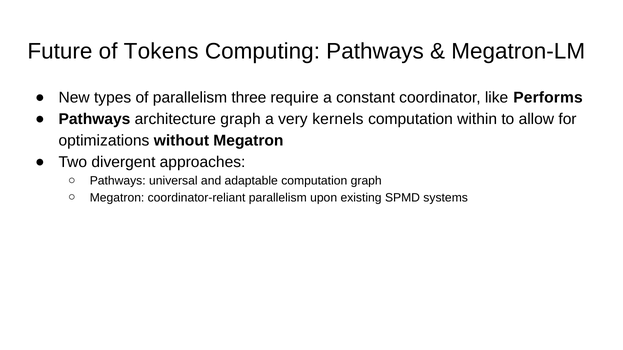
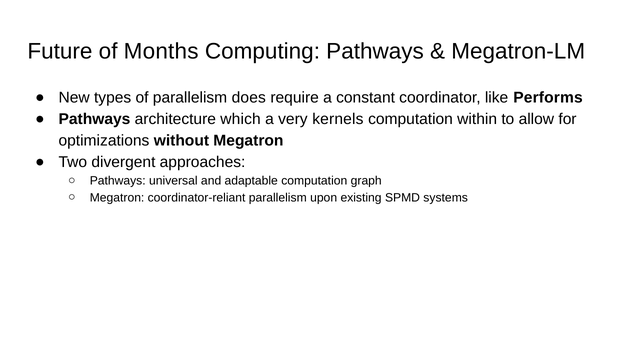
Tokens: Tokens -> Months
three: three -> does
architecture graph: graph -> which
